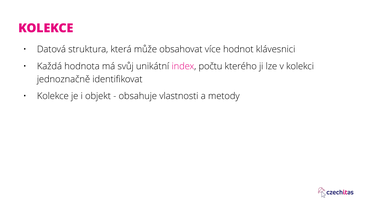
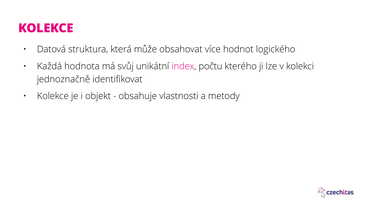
klávesnici: klávesnici -> logického
